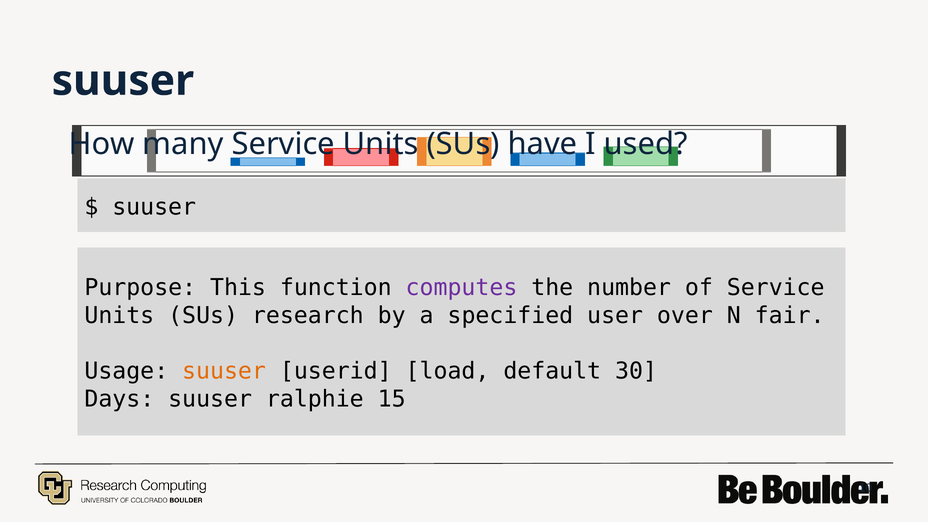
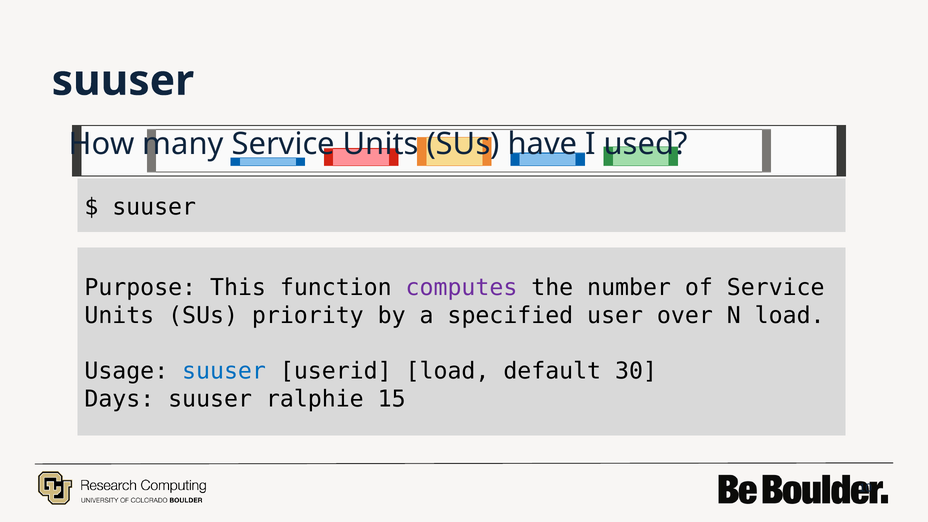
research: research -> priority
N fair: fair -> load
suuser at (224, 371) colour: orange -> blue
